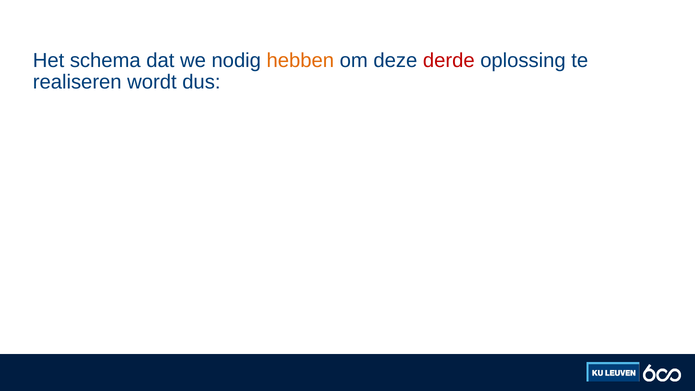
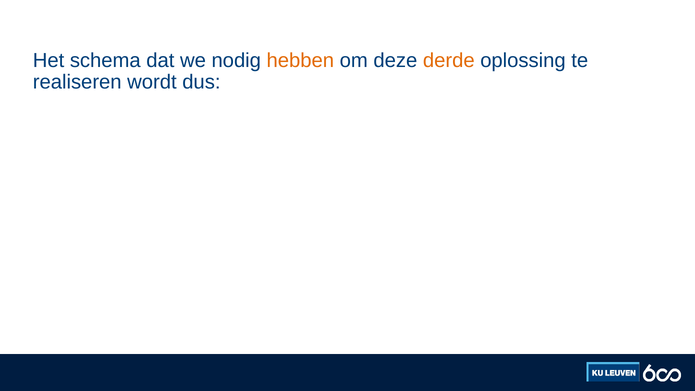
derde colour: red -> orange
